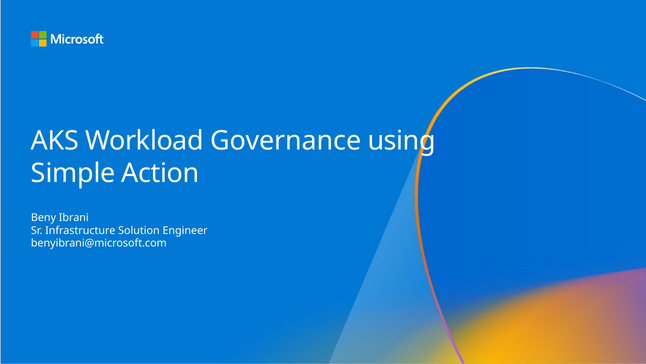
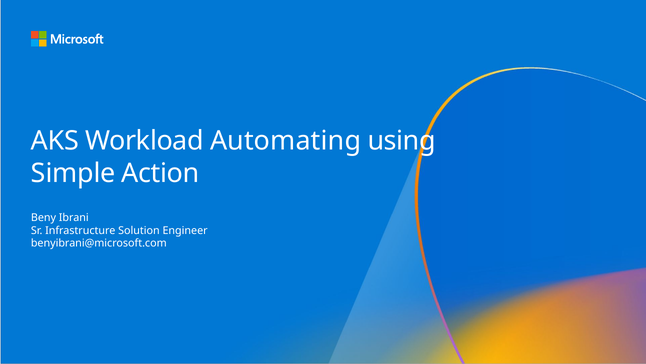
Governance: Governance -> Automating
